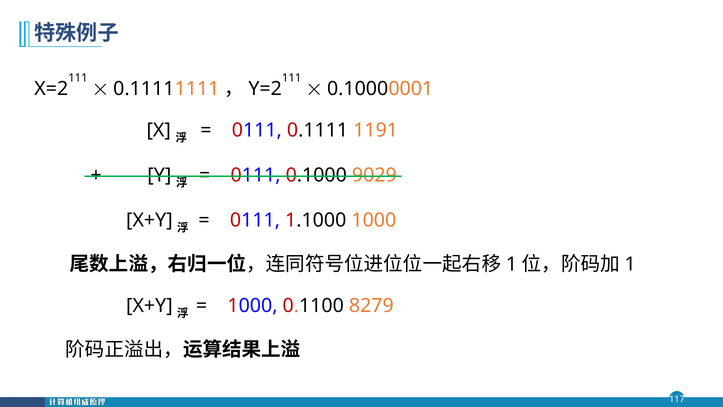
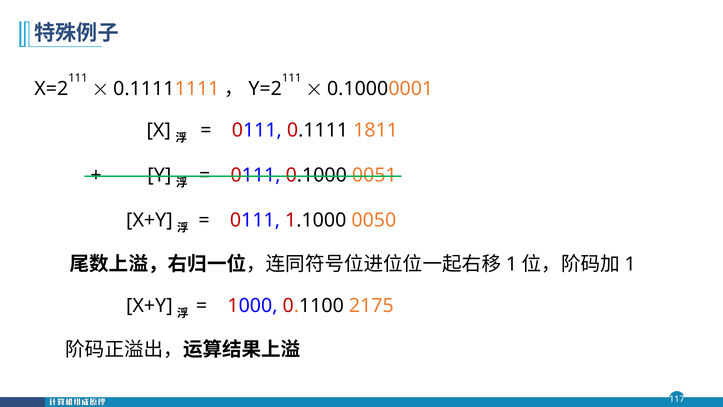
1191: 1191 -> 1811
9029: 9029 -> 0051
1.1000 1000: 1000 -> 0050
8279: 8279 -> 2175
